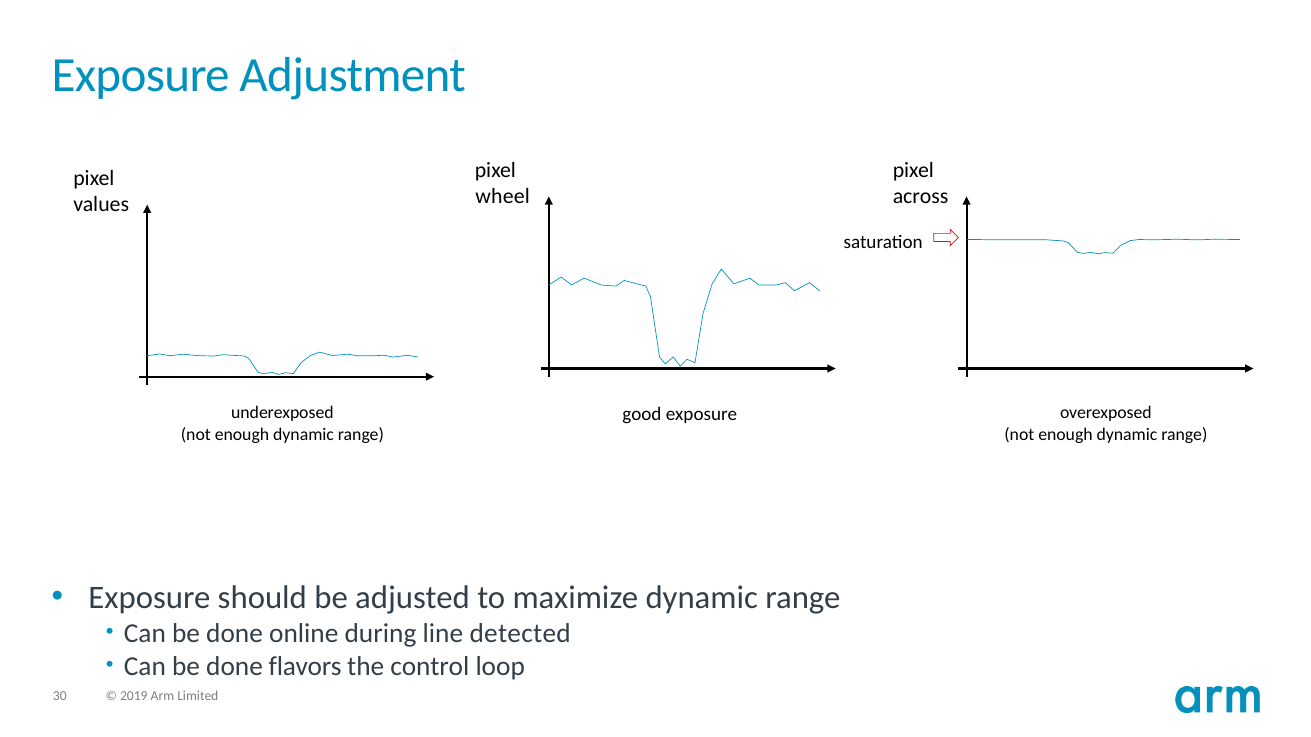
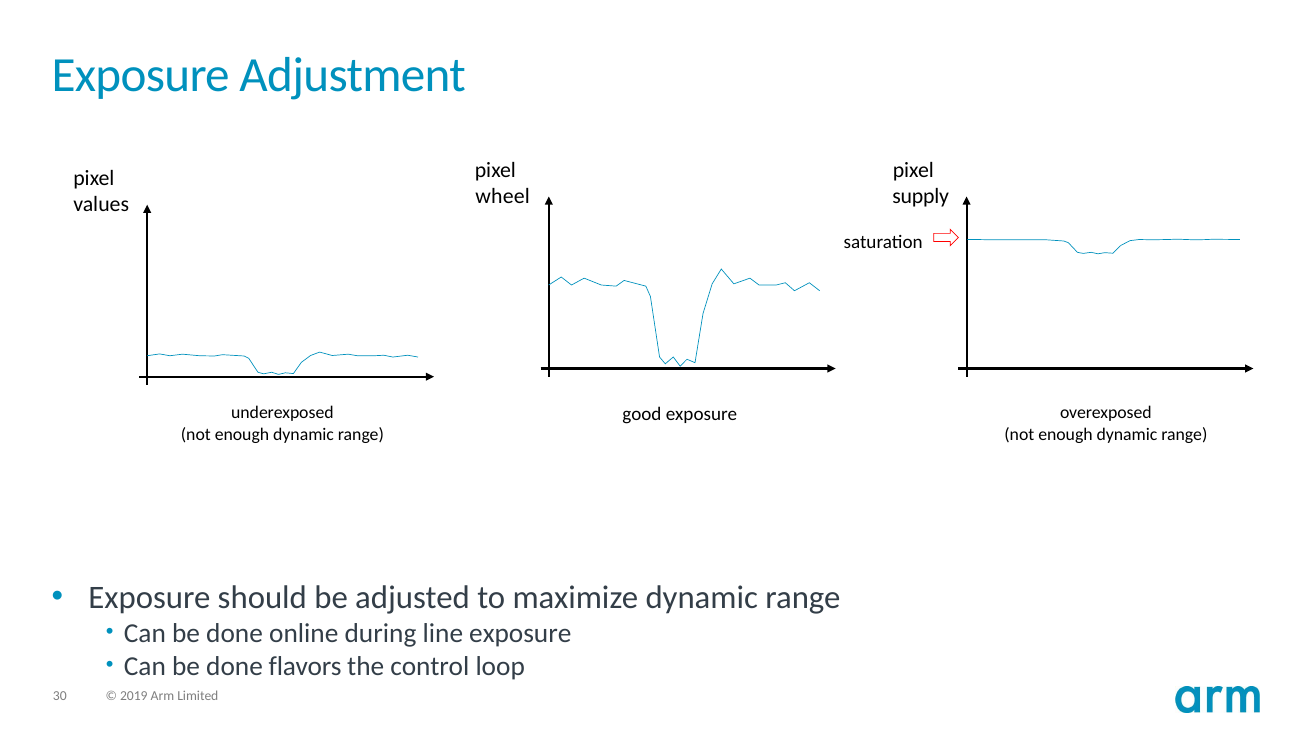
across: across -> supply
line detected: detected -> exposure
